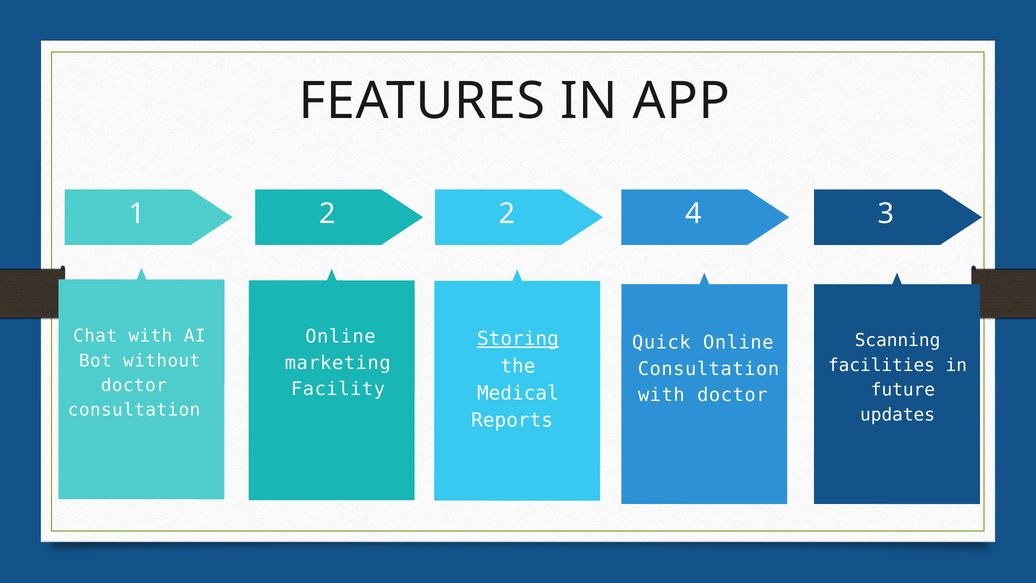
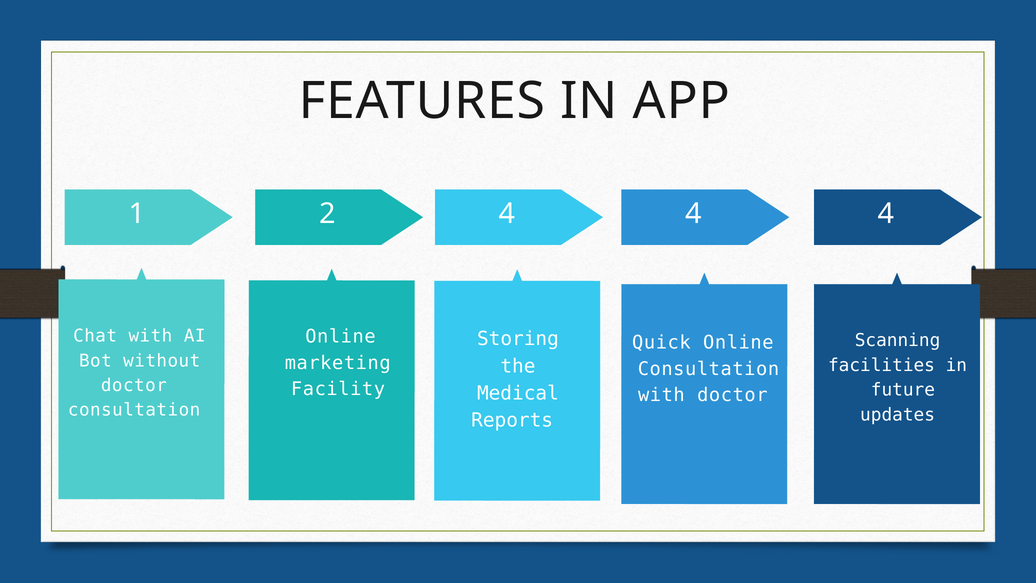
2 2: 2 -> 4
3 at (886, 214): 3 -> 4
Storing underline: present -> none
